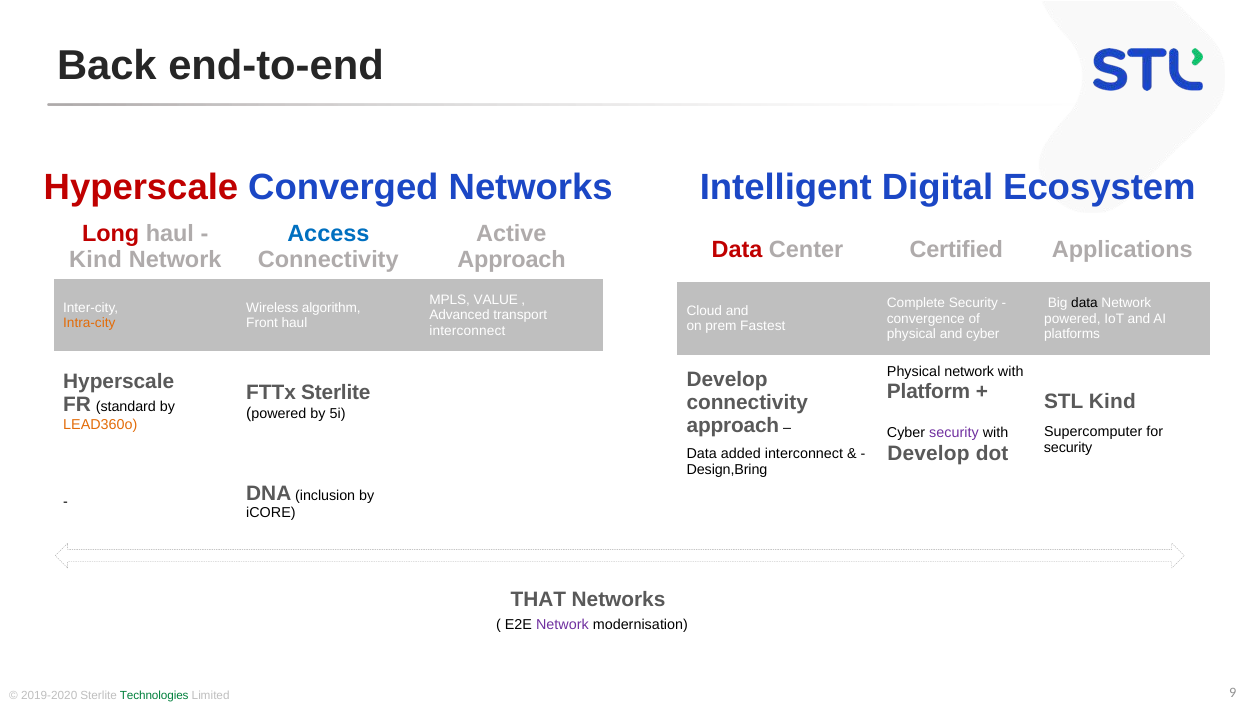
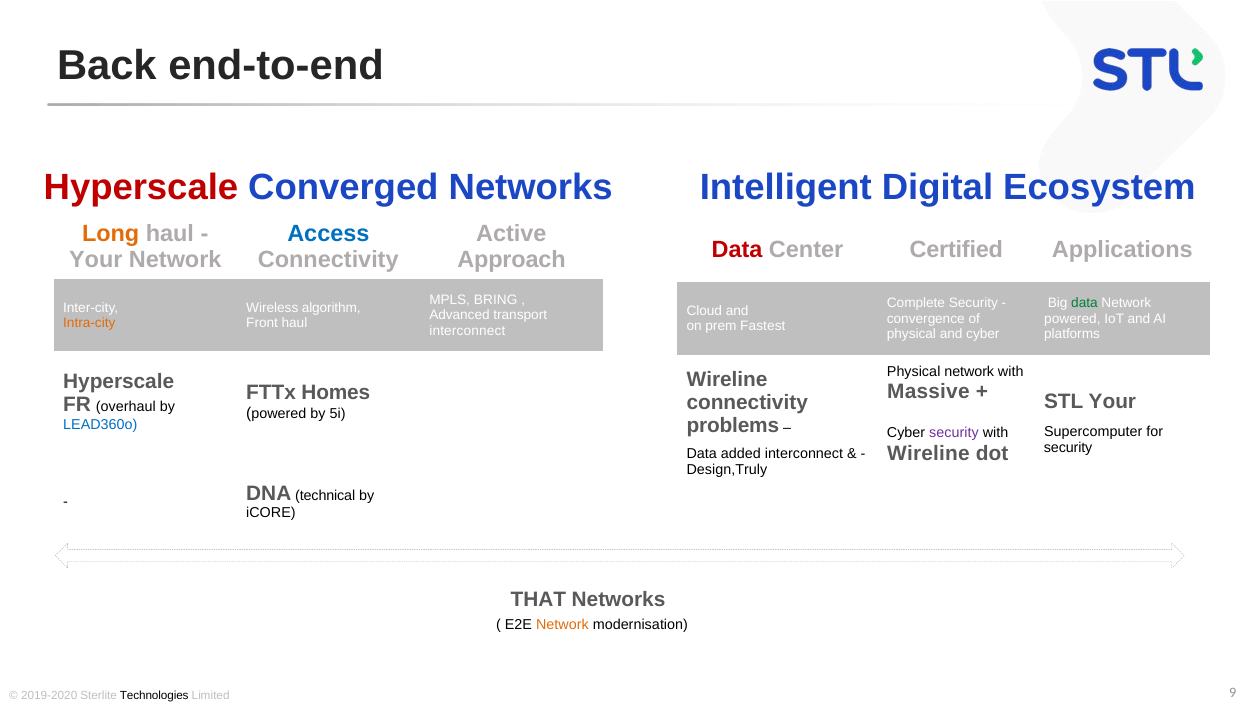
Long colour: red -> orange
Kind at (96, 260): Kind -> Your
VALUE: VALUE -> BRING
data at (1084, 304) colour: black -> green
Develop at (727, 380): Develop -> Wireline
Platform: Platform -> Massive
FTTx Sterlite: Sterlite -> Homes
STL Kind: Kind -> Your
standard: standard -> overhaul
approach at (733, 426): approach -> problems
LEAD360o colour: orange -> blue
Develop at (928, 454): Develop -> Wireline
Design,Bring: Design,Bring -> Design,Truly
inclusion: inclusion -> technical
Network at (562, 625) colour: purple -> orange
Technologies colour: green -> black
